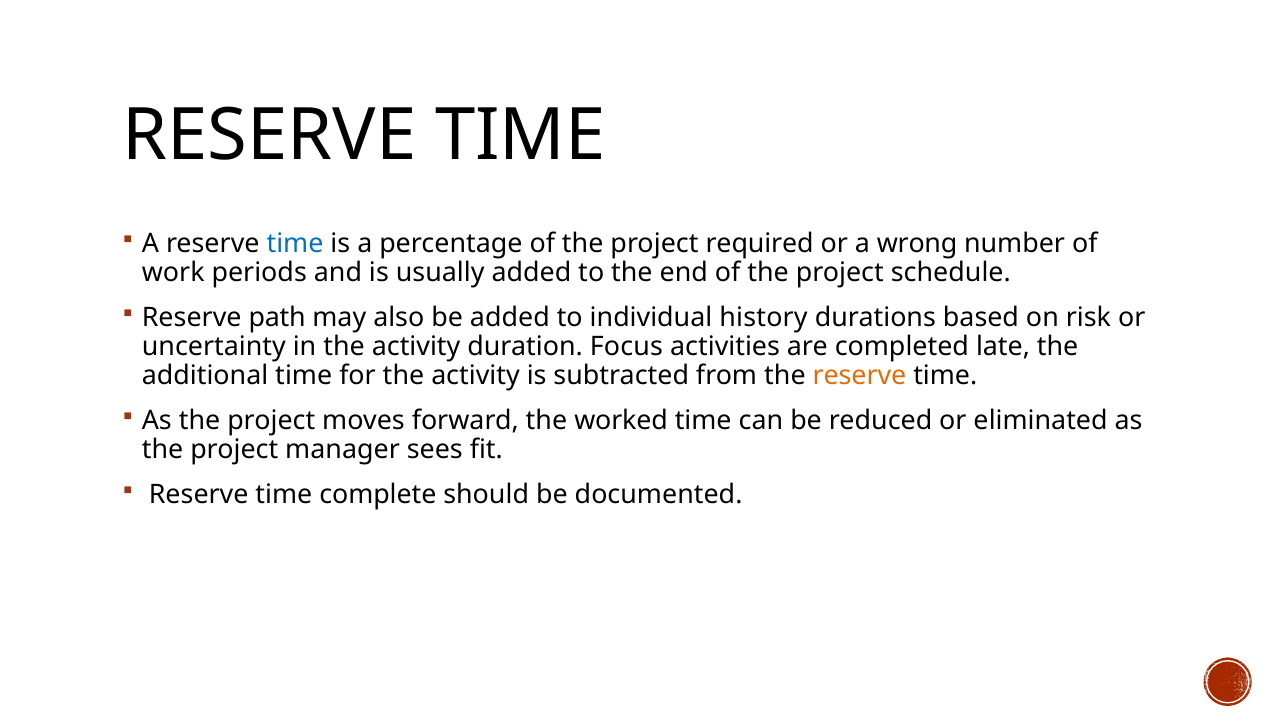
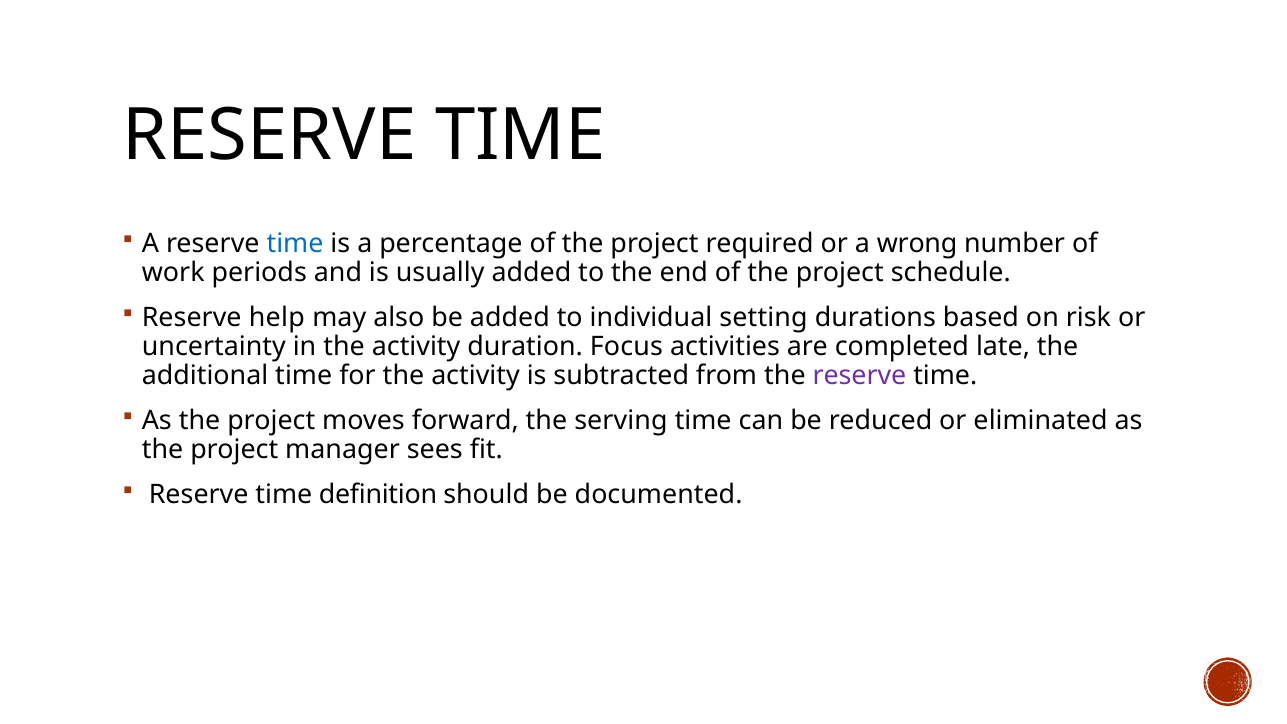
path: path -> help
history: history -> setting
reserve at (859, 375) colour: orange -> purple
worked: worked -> serving
complete: complete -> definition
